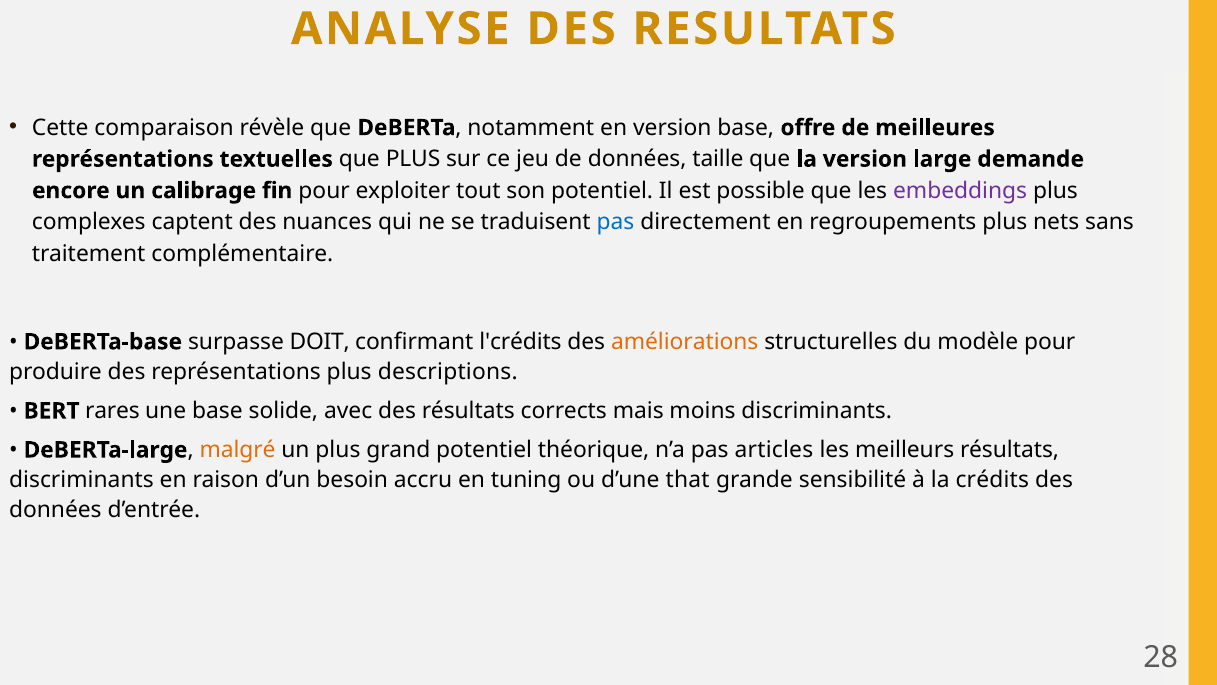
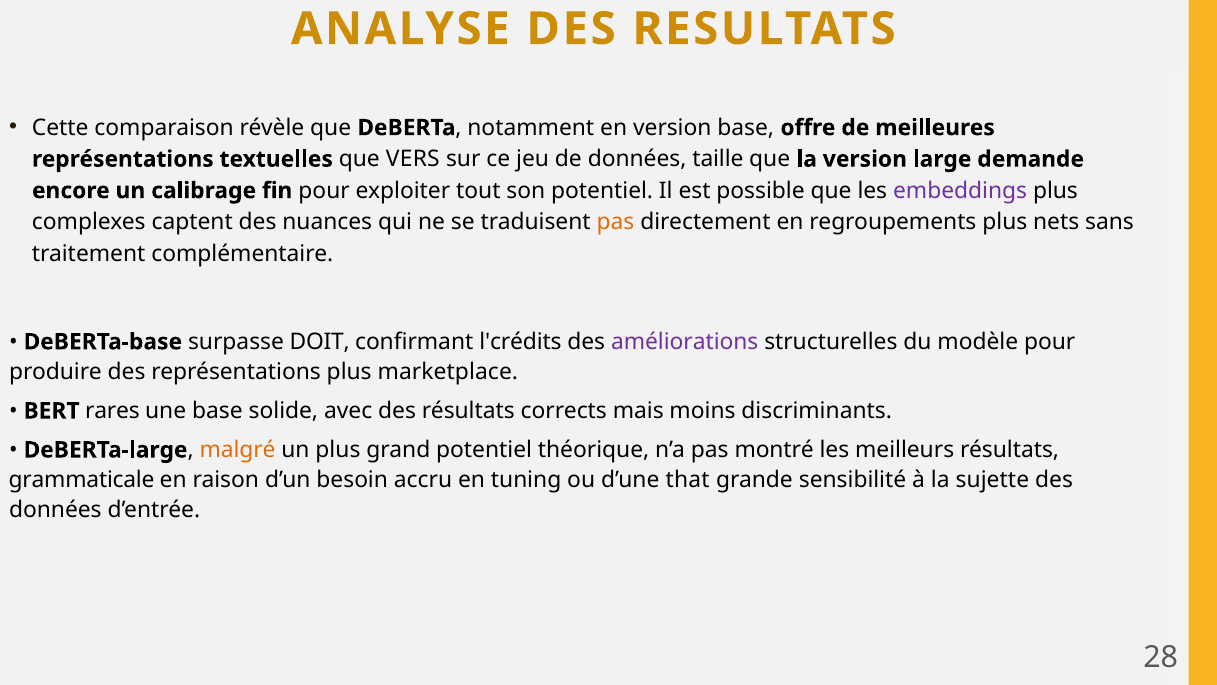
que PLUS: PLUS -> VERS
pas at (616, 222) colour: blue -> orange
améliorations colour: orange -> purple
descriptions: descriptions -> marketplace
articles: articles -> montré
discriminants at (81, 480): discriminants -> grammaticale
crédits: crédits -> sujette
